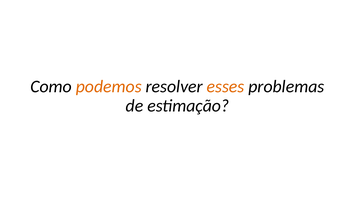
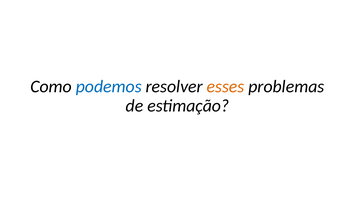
podemos colour: orange -> blue
